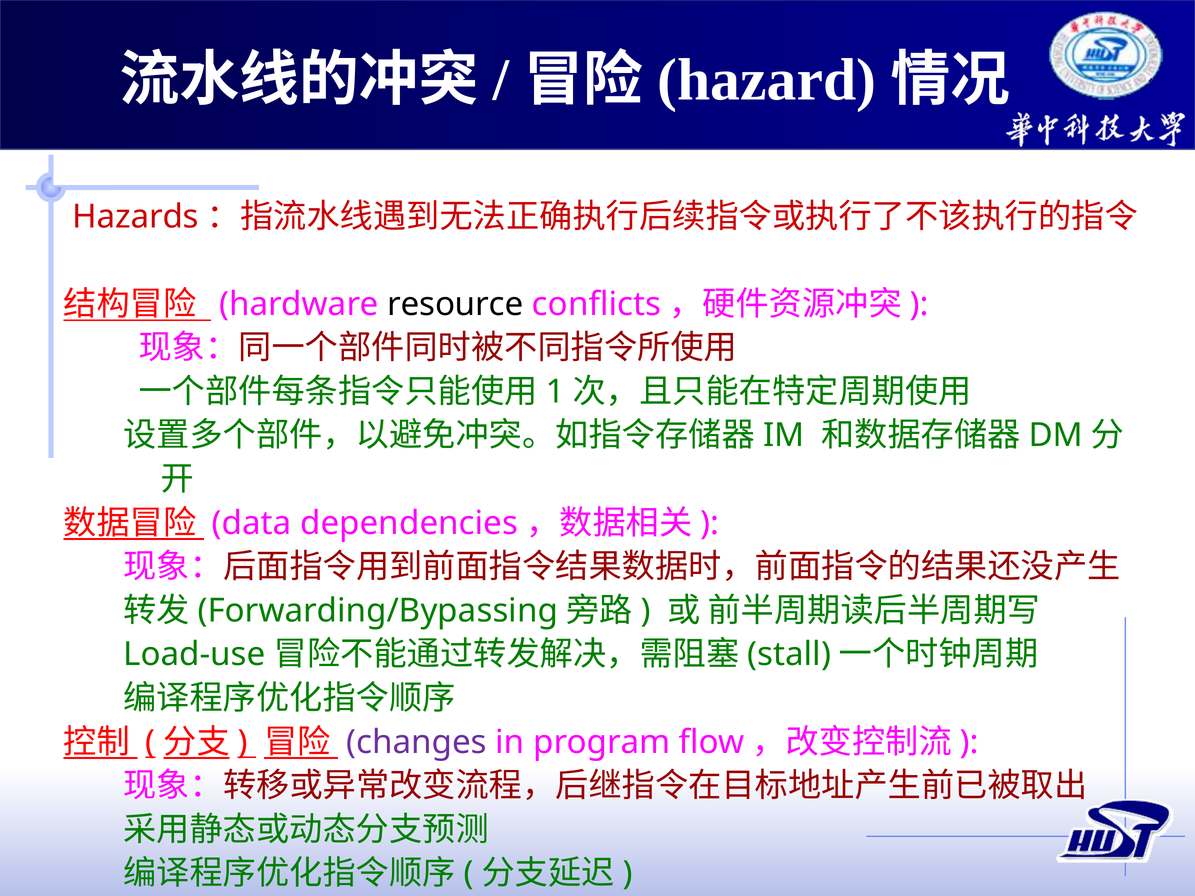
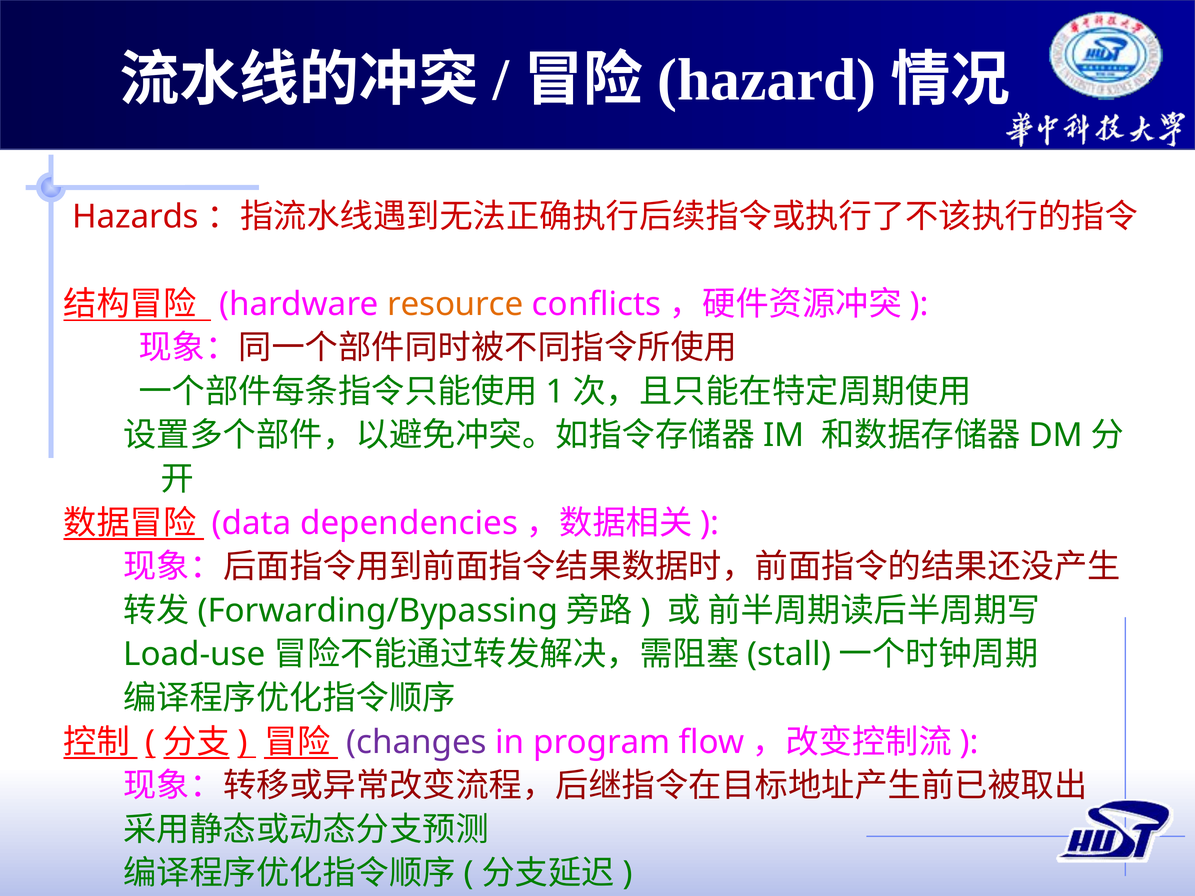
resource colour: black -> orange
